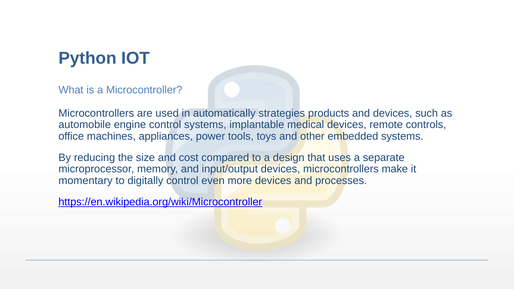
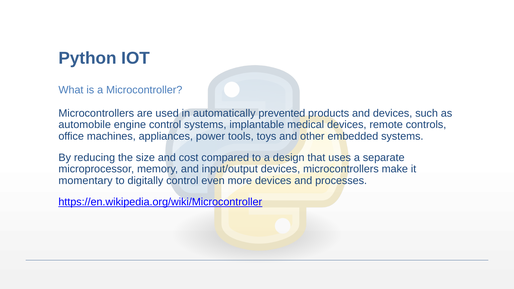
strategies: strategies -> prevented
